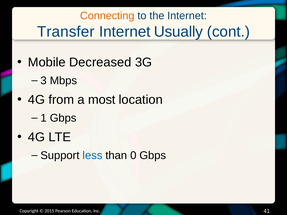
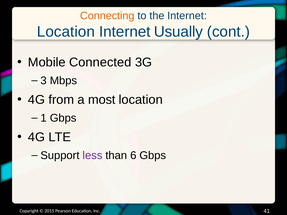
Transfer at (66, 32): Transfer -> Location
Decreased: Decreased -> Connected
less colour: blue -> purple
0: 0 -> 6
